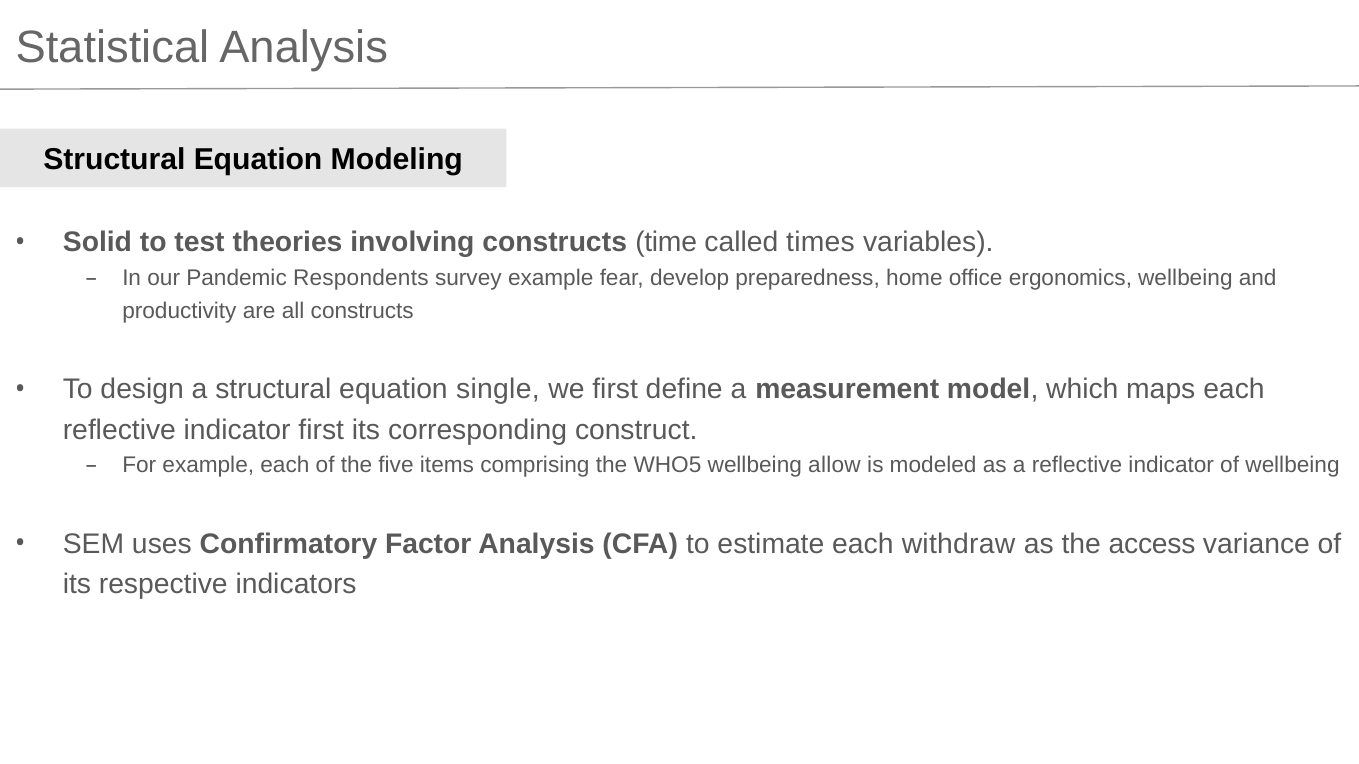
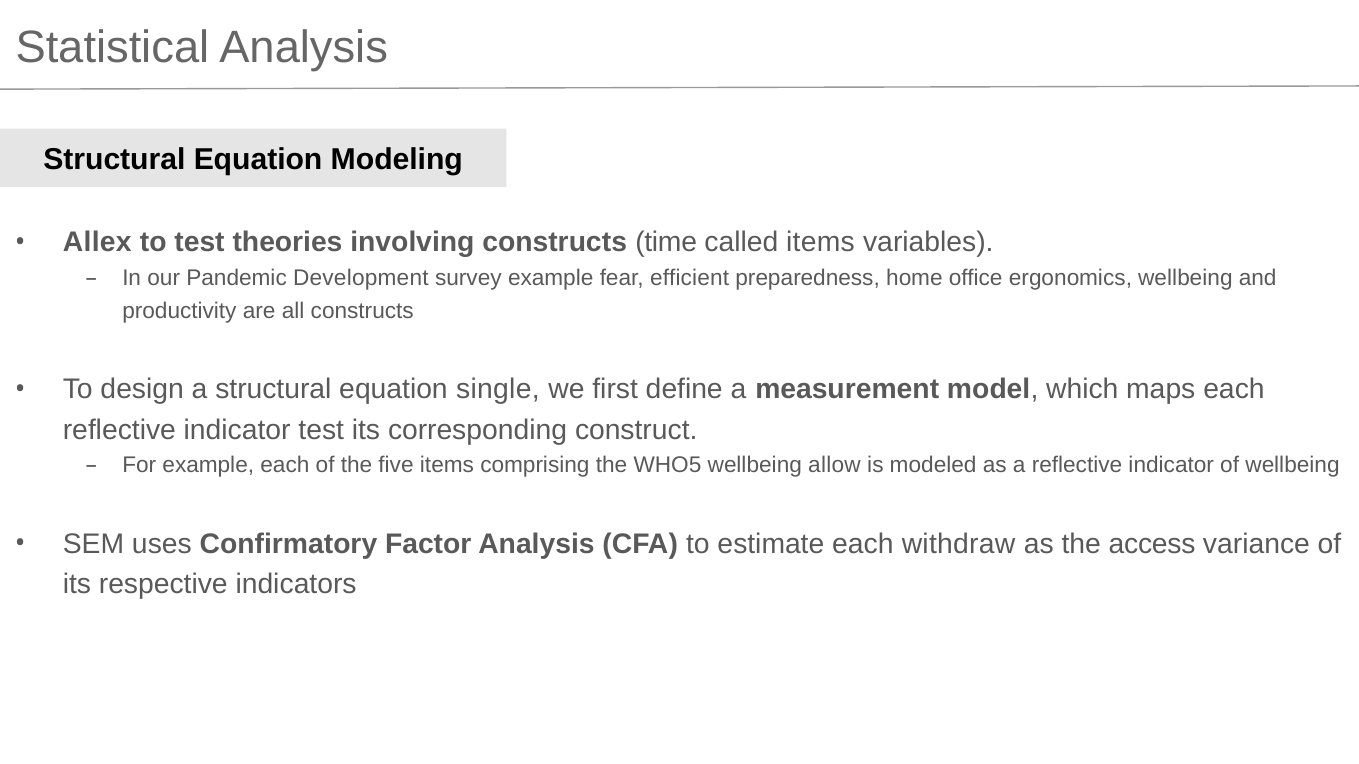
Solid: Solid -> Allex
called times: times -> items
Respondents: Respondents -> Development
develop: develop -> efficient
indicator first: first -> test
